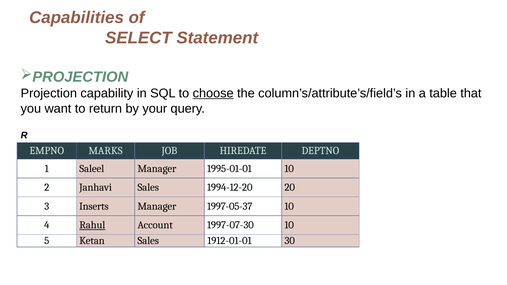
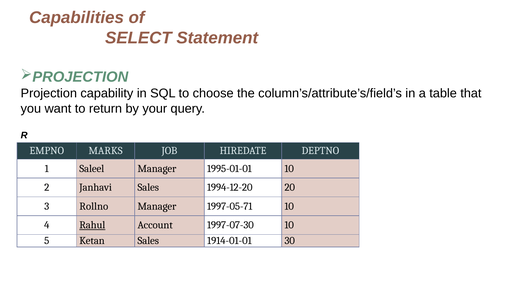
choose underline: present -> none
Inserts: Inserts -> Rollno
1997-05-37: 1997-05-37 -> 1997-05-71
1912-01-01: 1912-01-01 -> 1914-01-01
